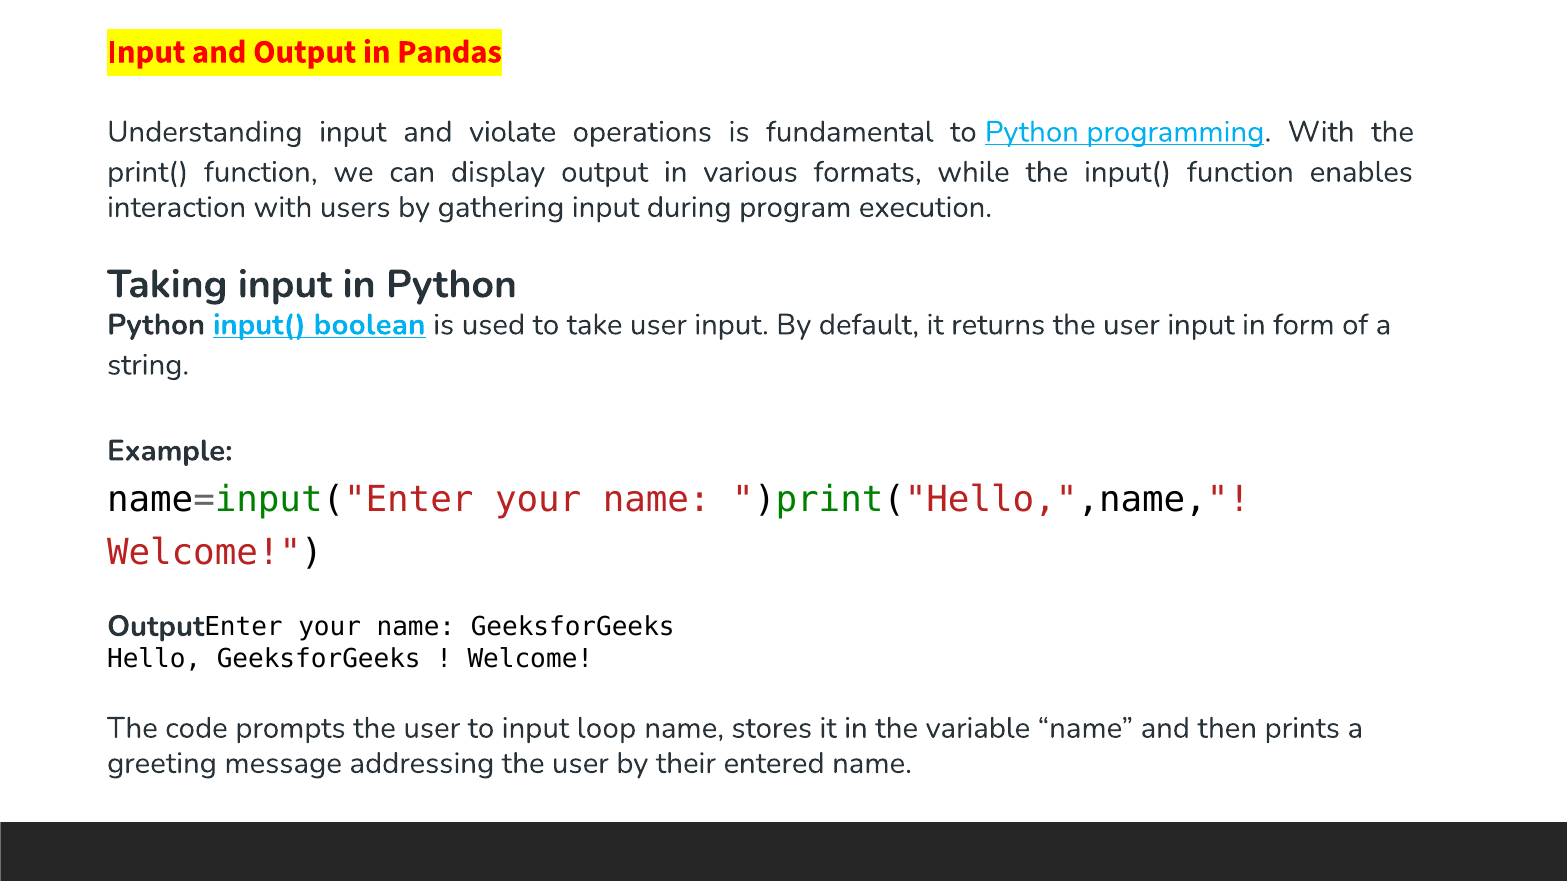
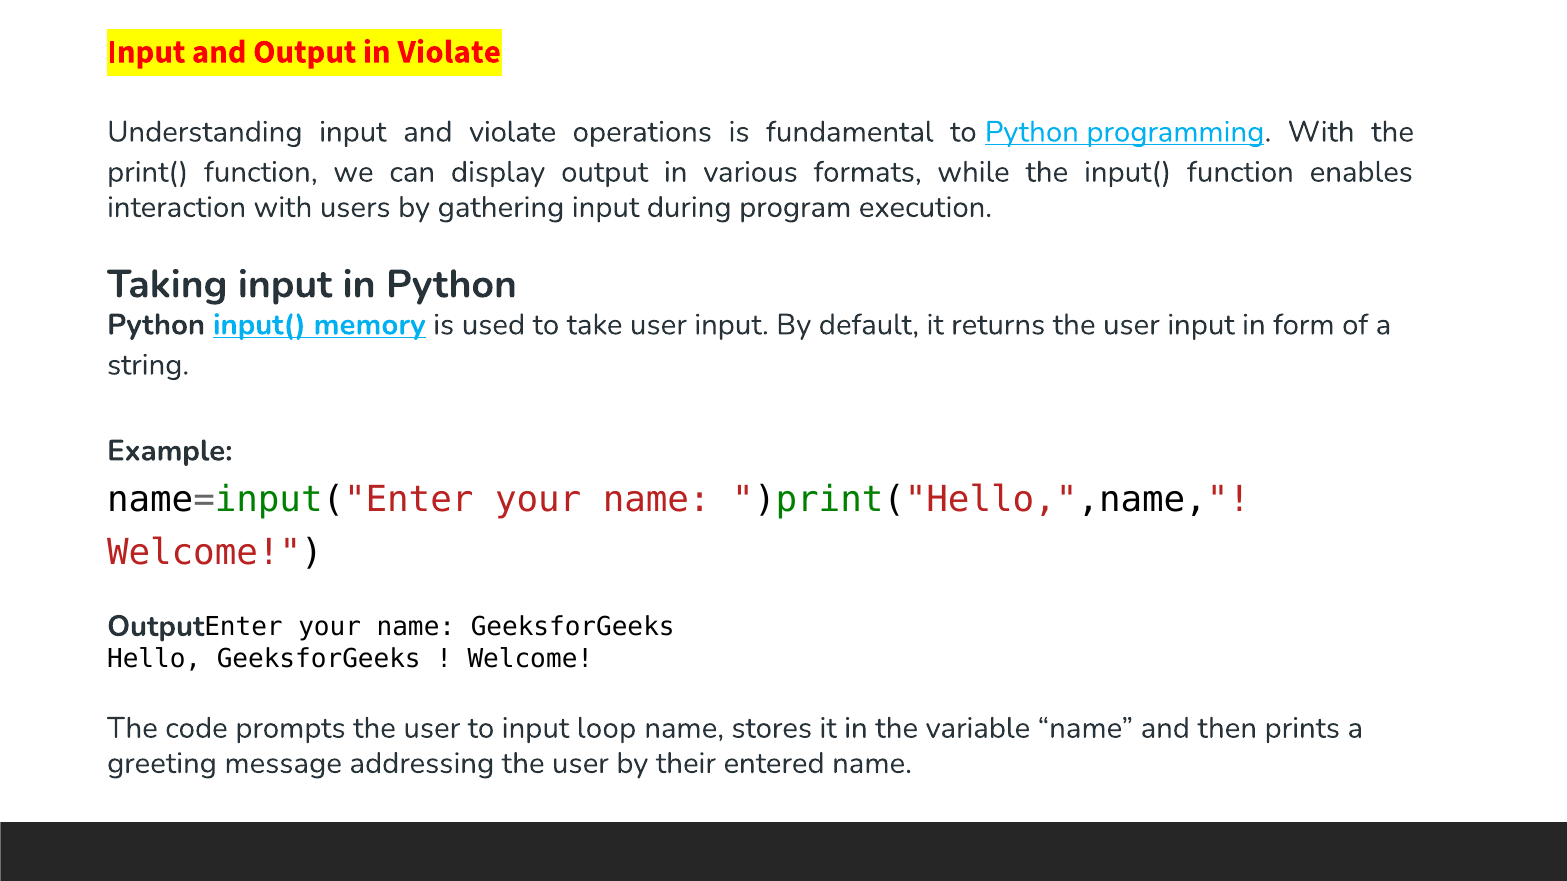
in Pandas: Pandas -> Violate
boolean: boolean -> memory
